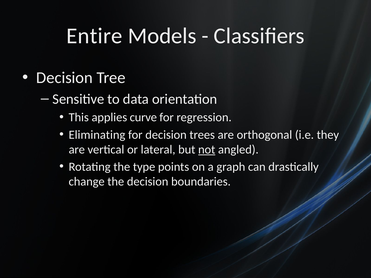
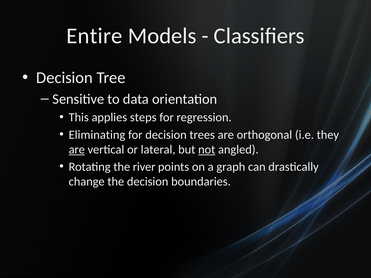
curve: curve -> steps
are at (77, 150) underline: none -> present
type: type -> river
